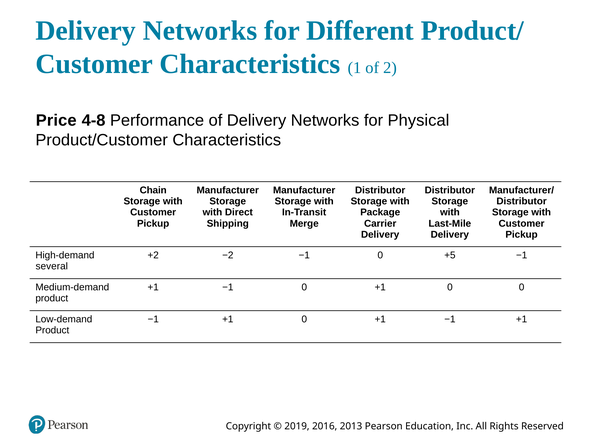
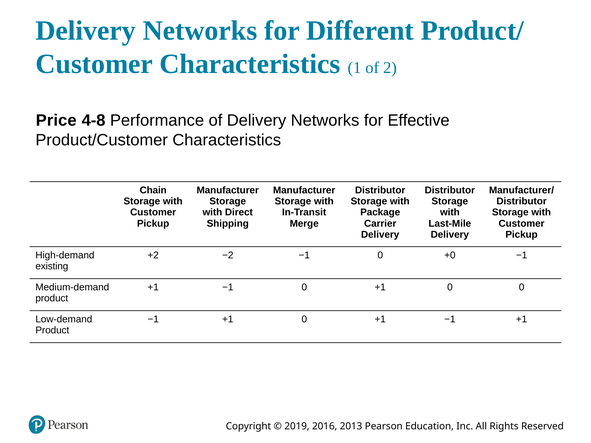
Physical: Physical -> Effective
+5: +5 -> +0
several: several -> existing
